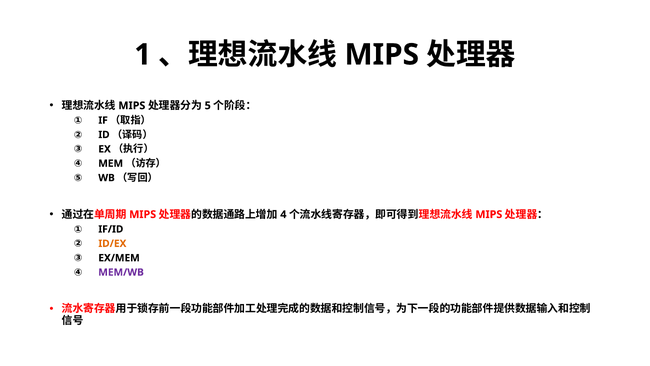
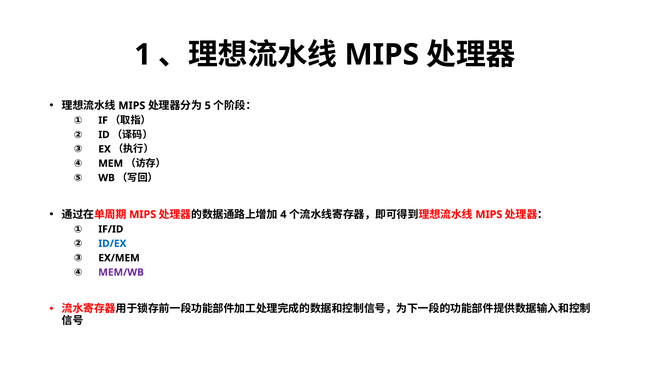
ID/EX colour: orange -> blue
